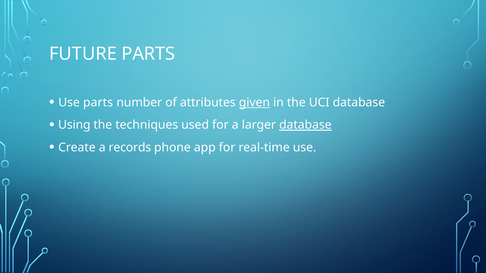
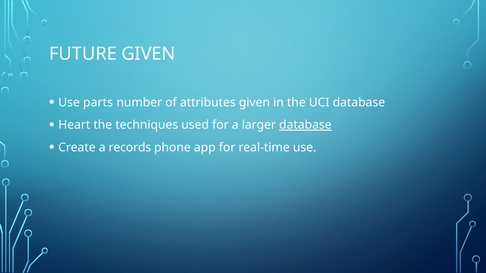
FUTURE PARTS: PARTS -> GIVEN
given at (254, 103) underline: present -> none
Using: Using -> Heart
